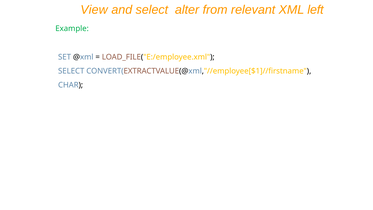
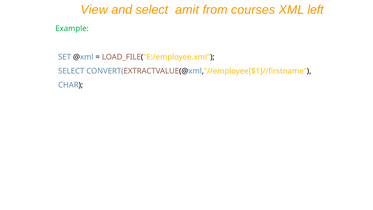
alter: alter -> amit
relevant: relevant -> courses
